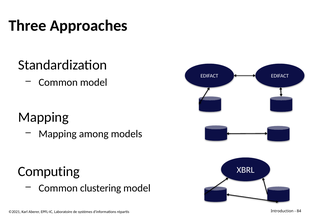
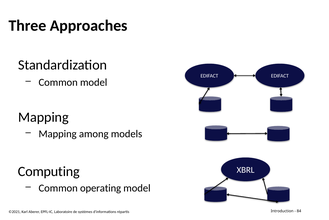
clustering: clustering -> operating
